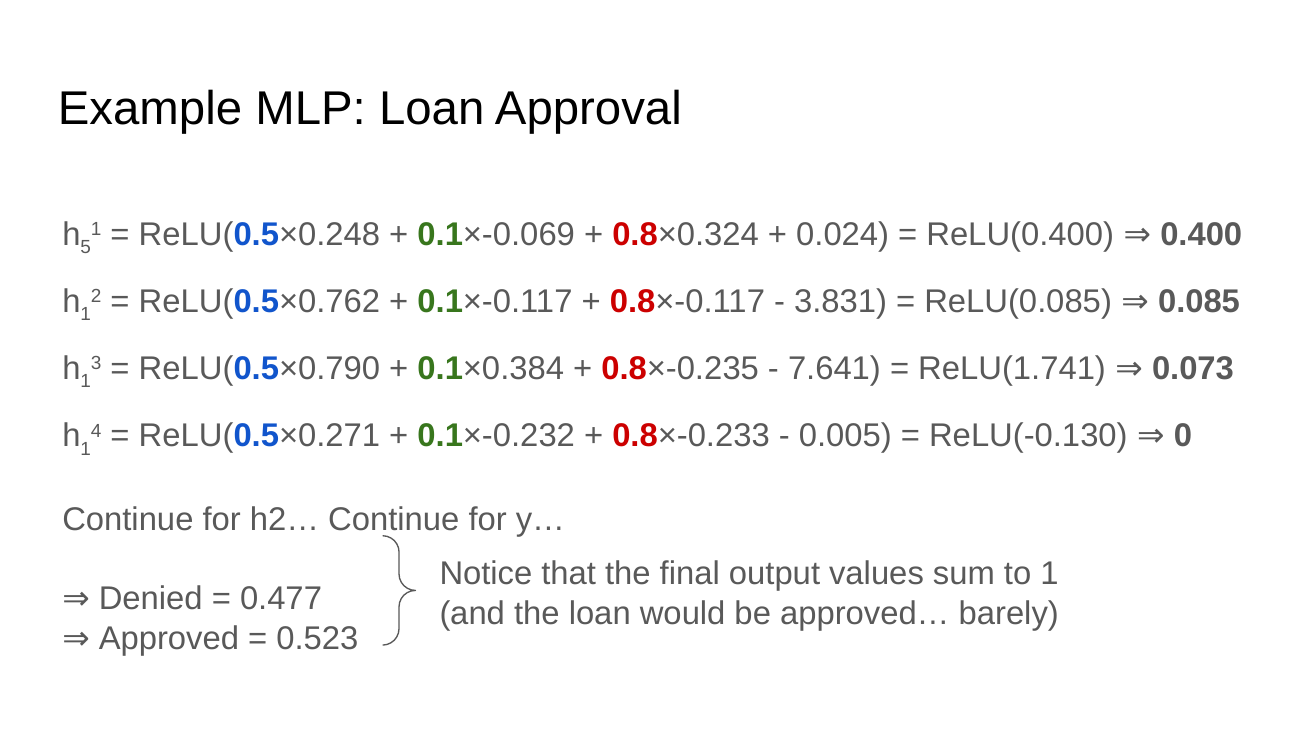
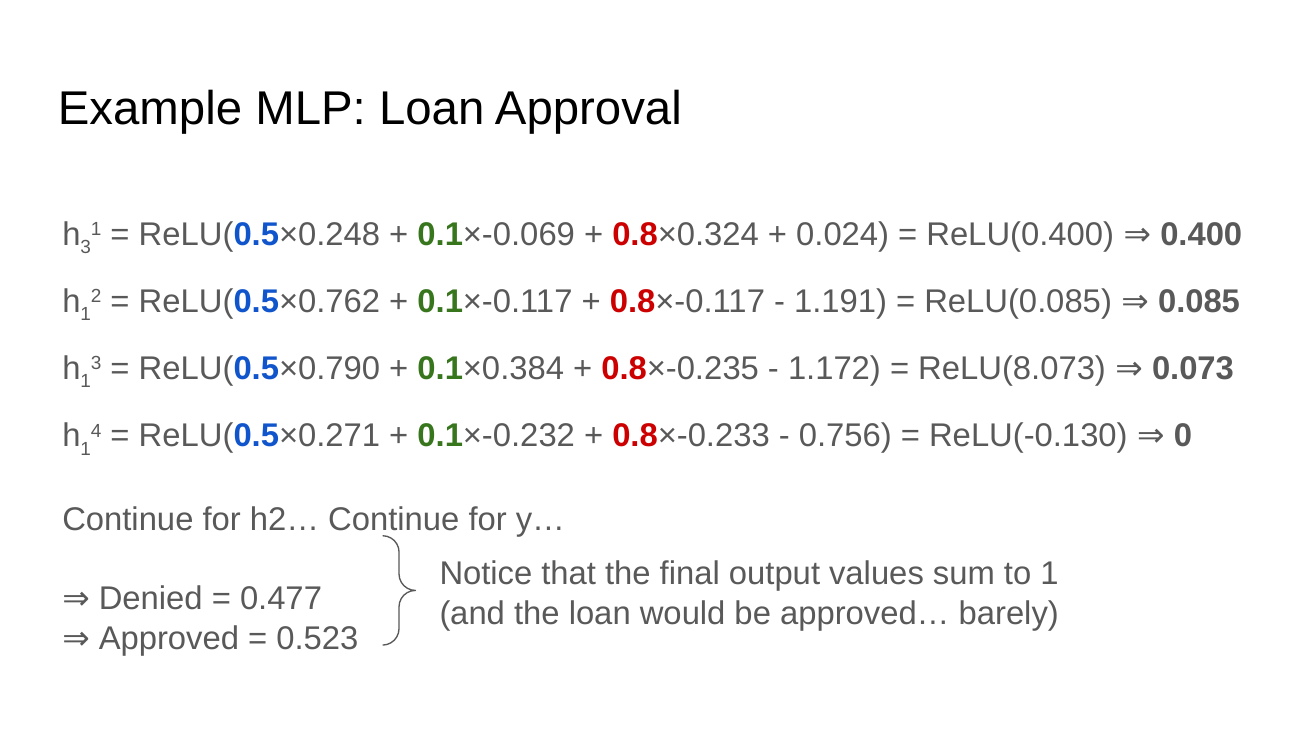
5 at (86, 248): 5 -> 3
3.831: 3.831 -> 1.191
7.641: 7.641 -> 1.172
ReLU(1.741: ReLU(1.741 -> ReLU(8.073
0.005: 0.005 -> 0.756
